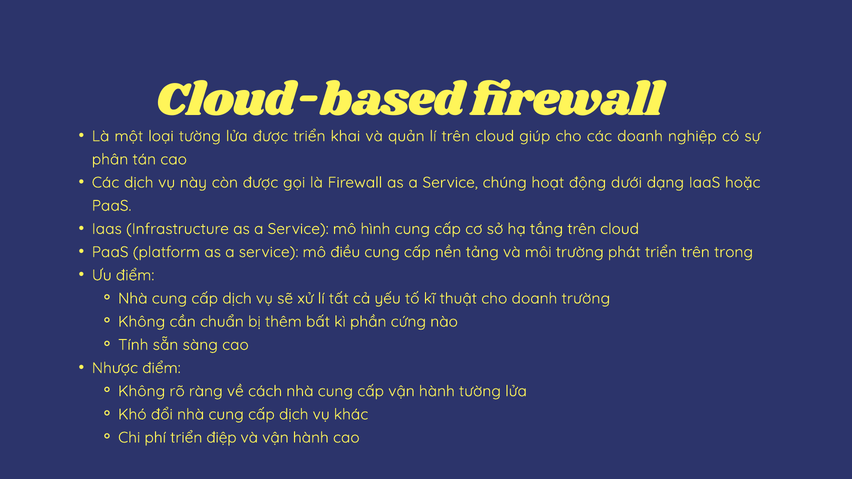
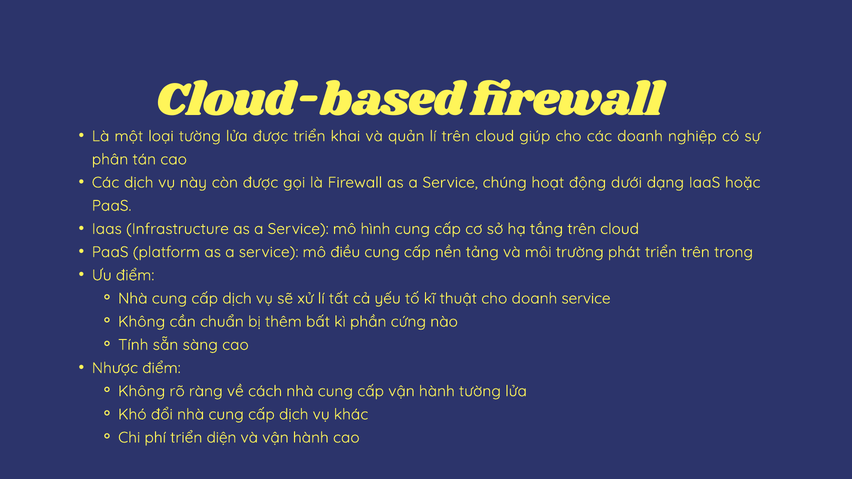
doanh trường: trường -> service
điệp: điệp -> diện
